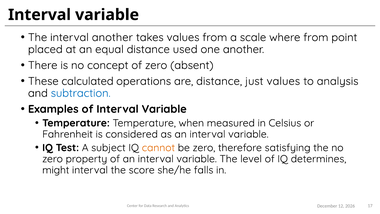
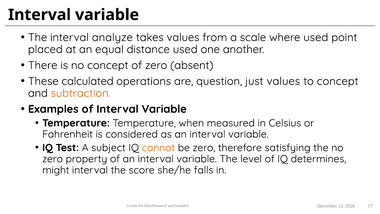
interval another: another -> analyze
where from: from -> used
are distance: distance -> question
to analysis: analysis -> concept
subtraction colour: blue -> orange
